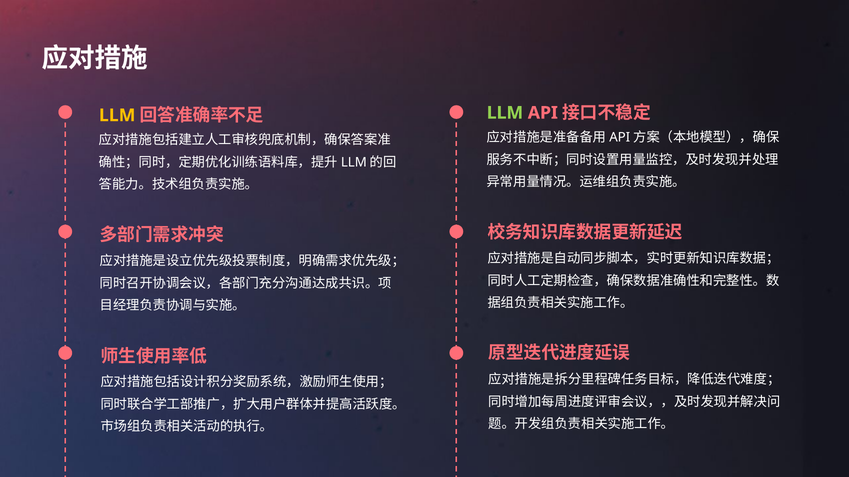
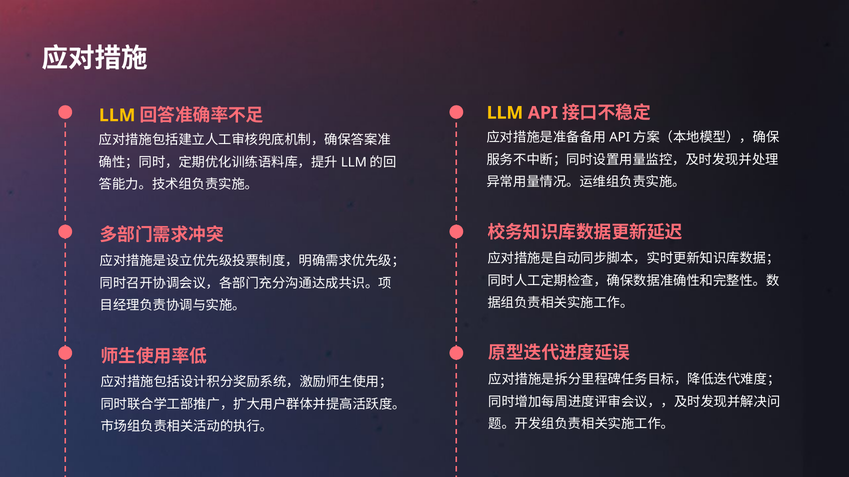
LLM at (505, 113) colour: light green -> yellow
